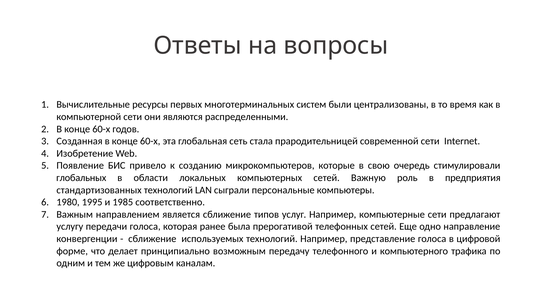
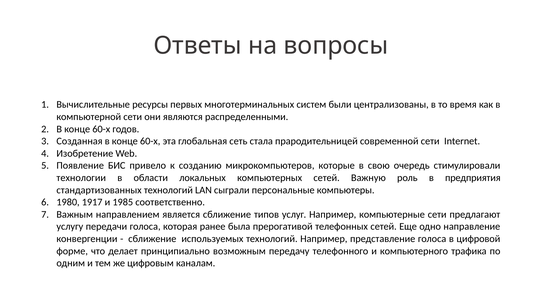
глобальных: глобальных -> технологии
1995: 1995 -> 1917
